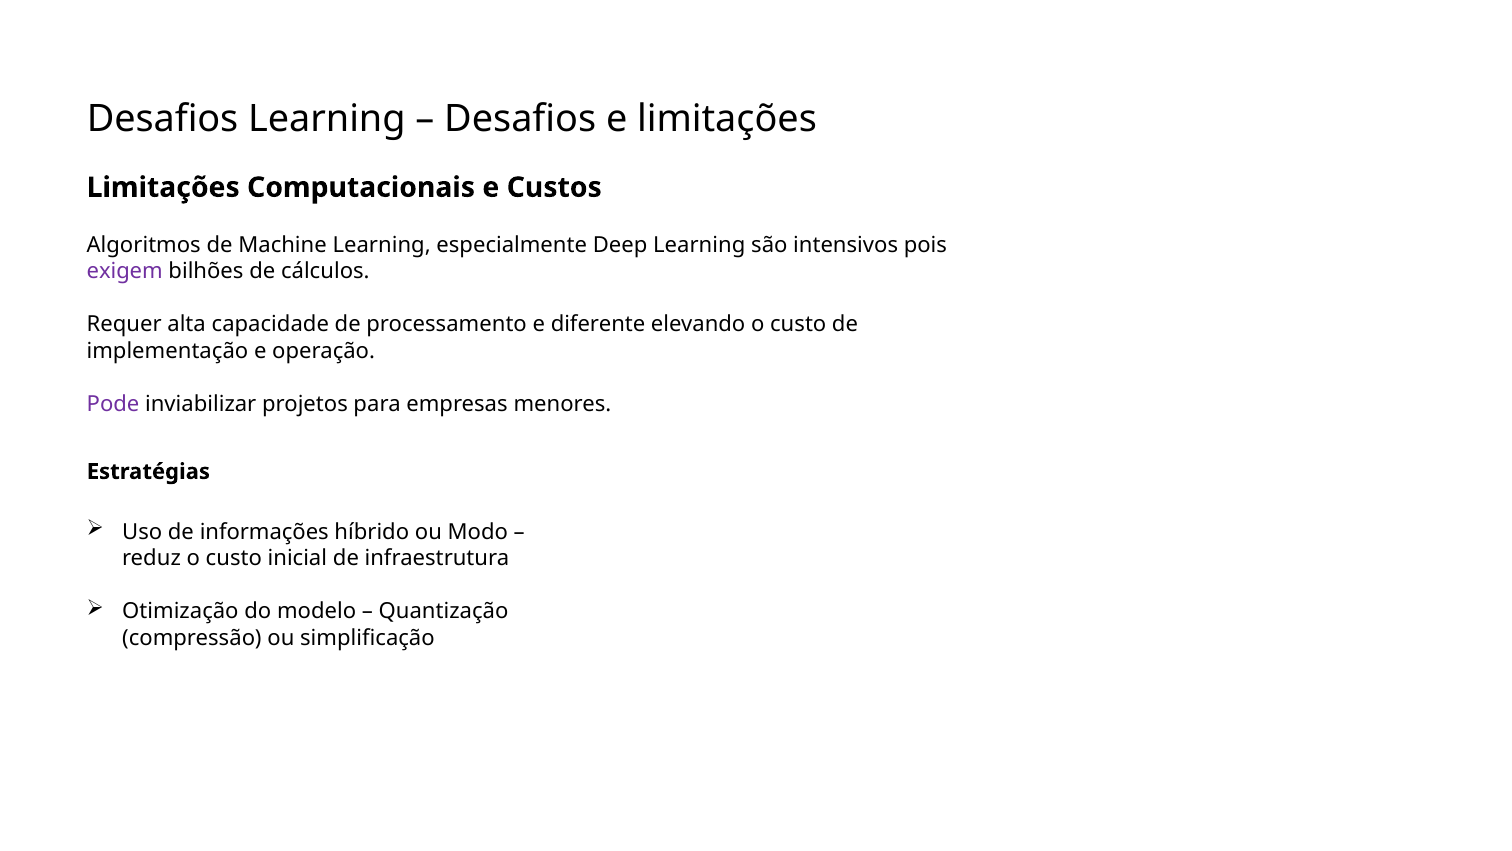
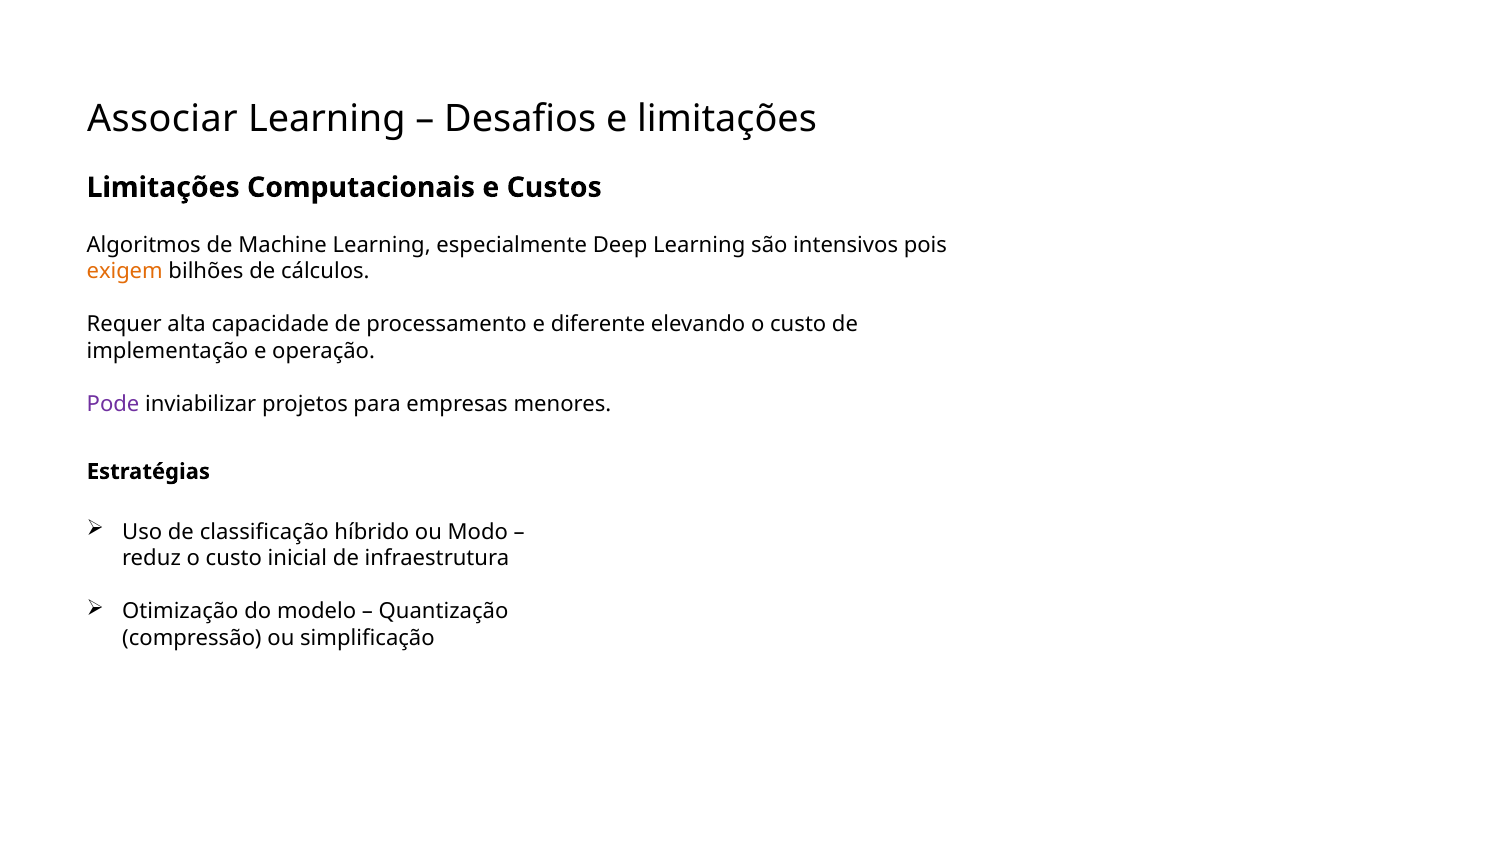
Desafios at (163, 119): Desafios -> Associar
exigem colour: purple -> orange
informações: informações -> classificação
